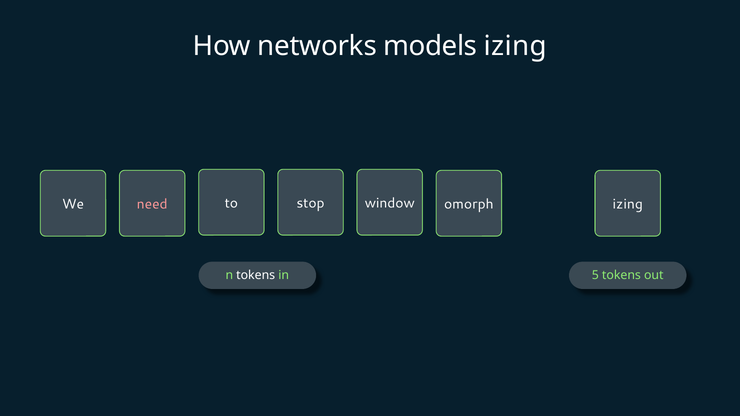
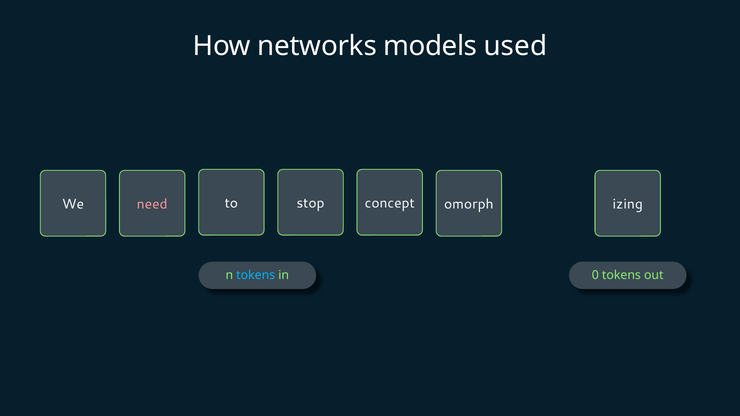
models izing: izing -> used
window: window -> concept
tokens at (256, 275) colour: white -> light blue
5: 5 -> 0
